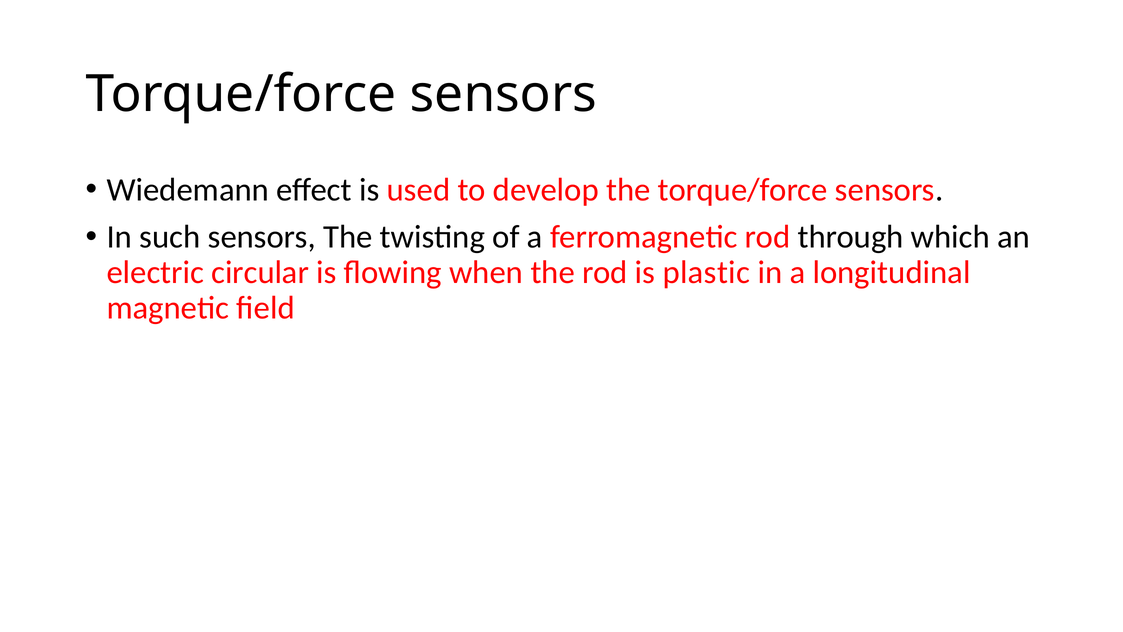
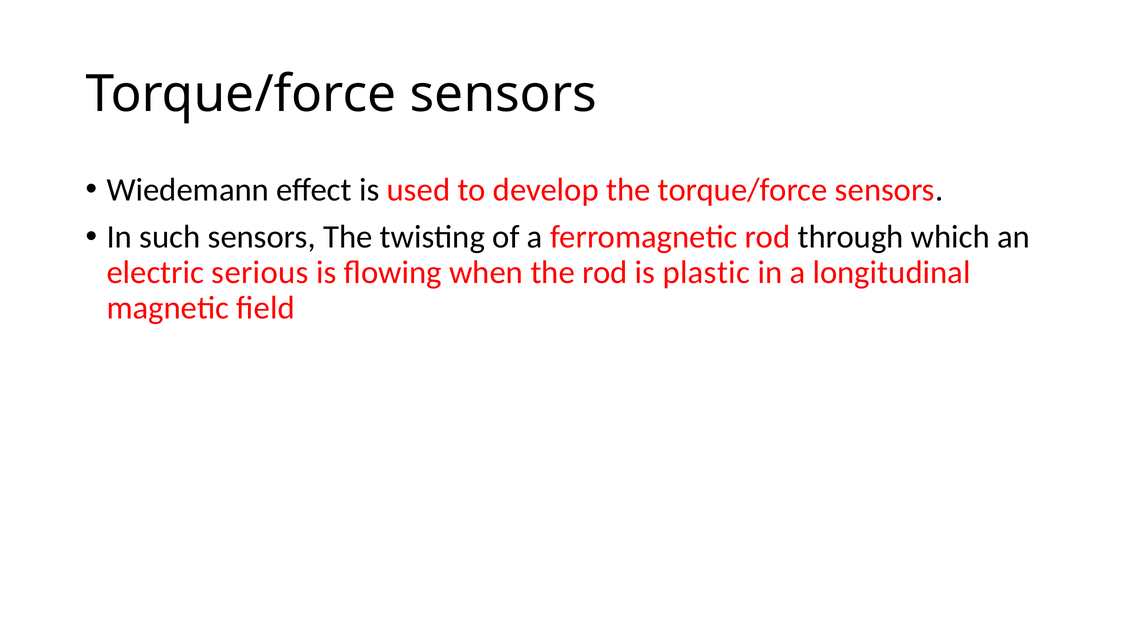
circular: circular -> serious
